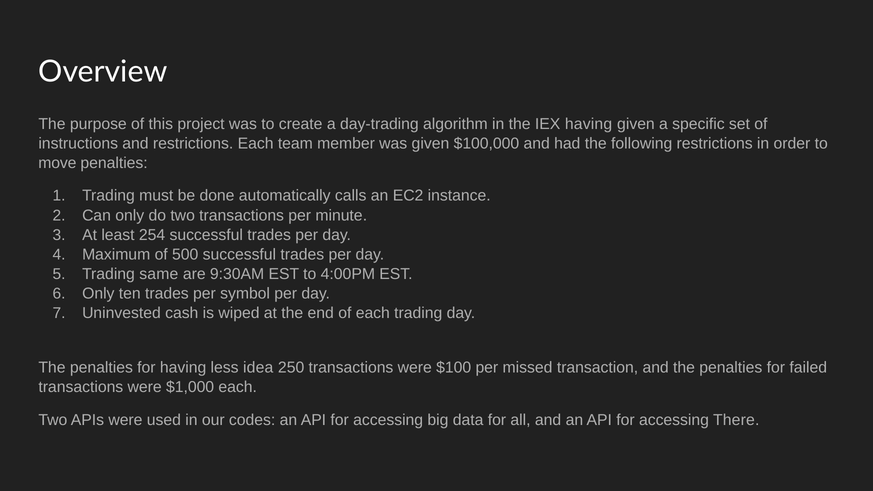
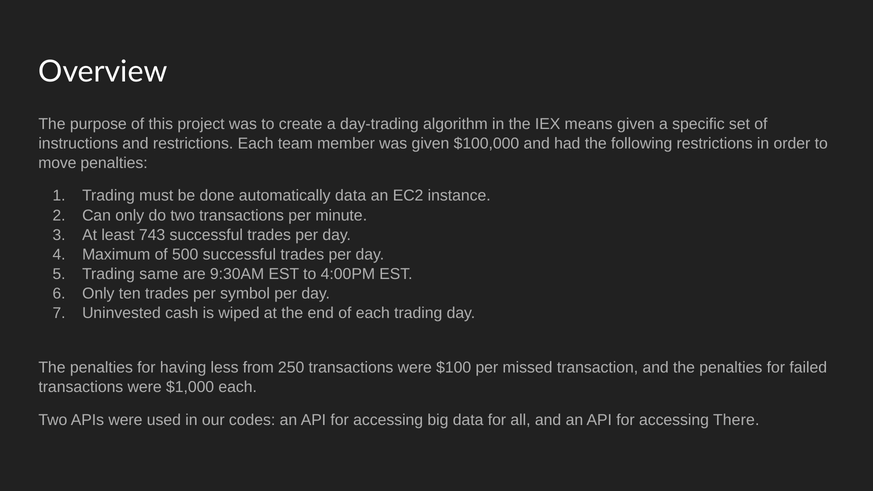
IEX having: having -> means
automatically calls: calls -> data
254: 254 -> 743
idea: idea -> from
